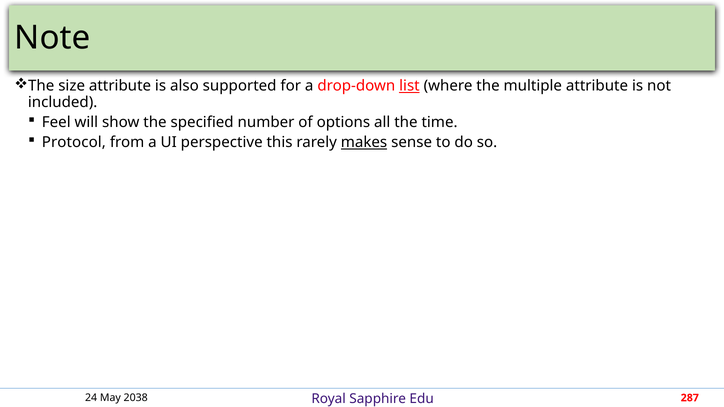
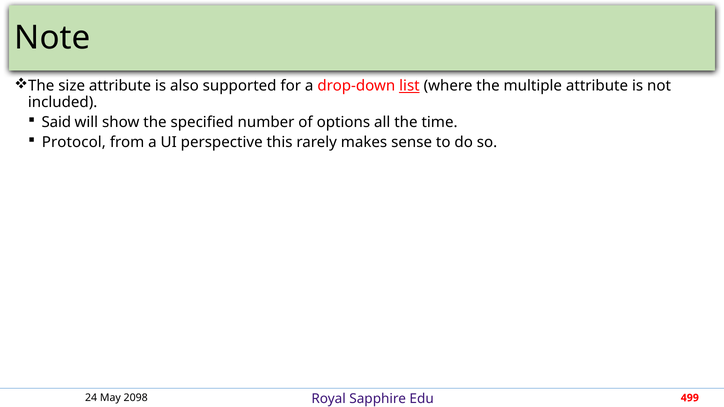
Feel: Feel -> Said
makes underline: present -> none
2038: 2038 -> 2098
287: 287 -> 499
